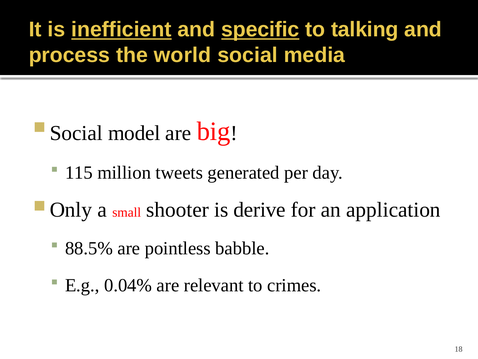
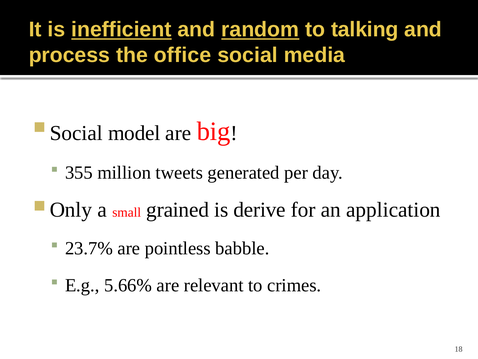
specific: specific -> random
world: world -> office
115: 115 -> 355
shooter: shooter -> grained
88.5%: 88.5% -> 23.7%
0.04%: 0.04% -> 5.66%
